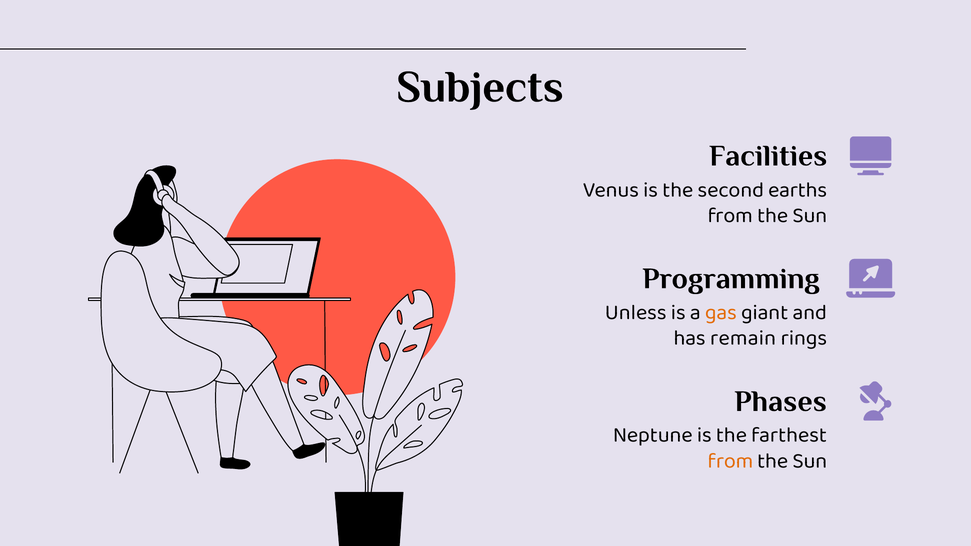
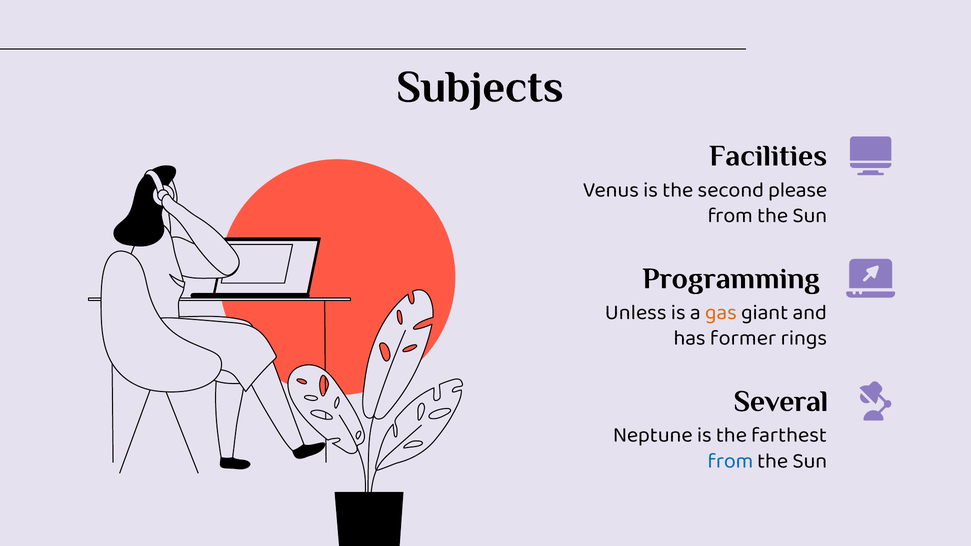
earths: earths -> please
remain: remain -> former
Phases: Phases -> Several
from at (730, 461) colour: orange -> blue
